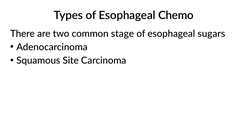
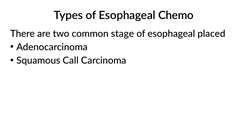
sugars: sugars -> placed
Site: Site -> Call
